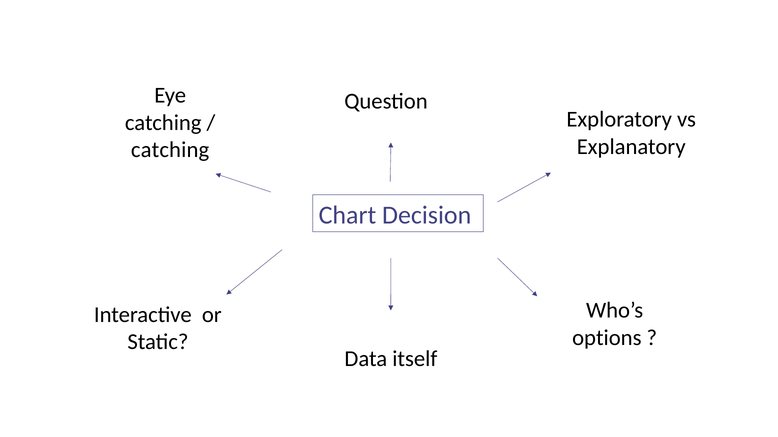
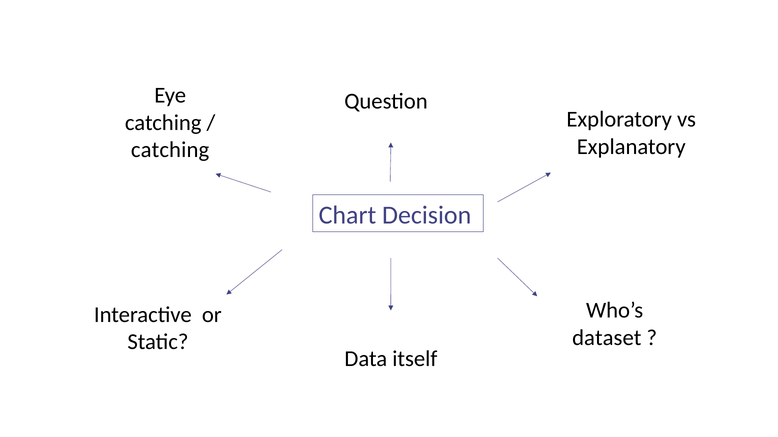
options: options -> dataset
